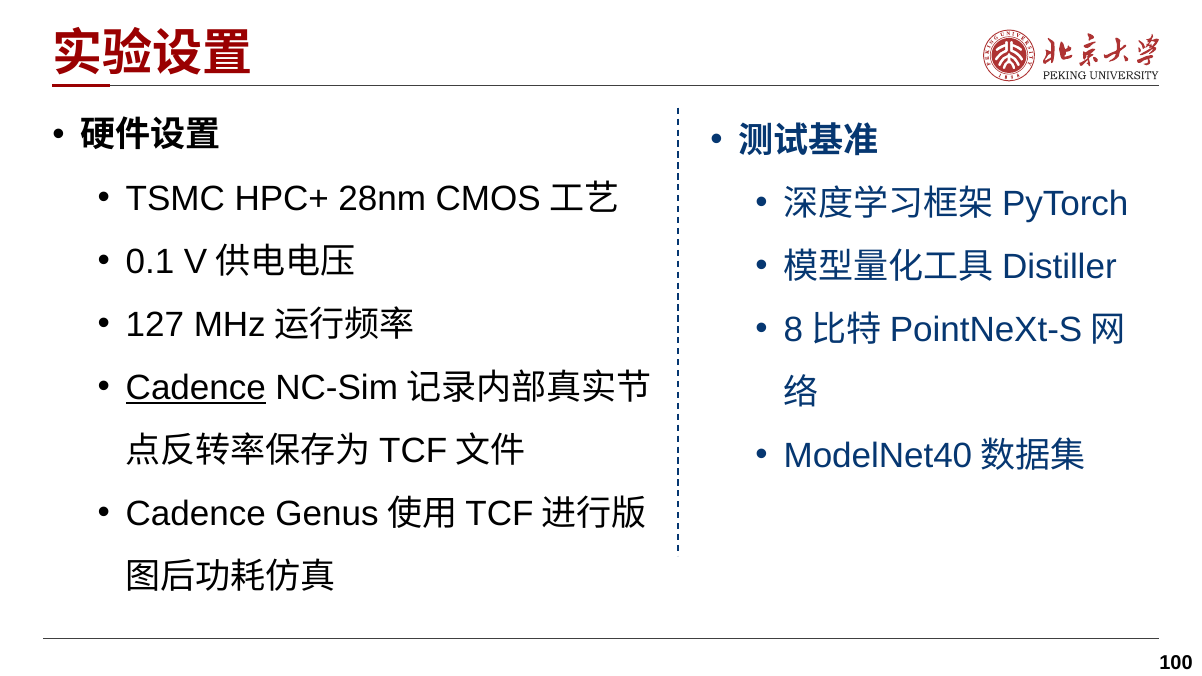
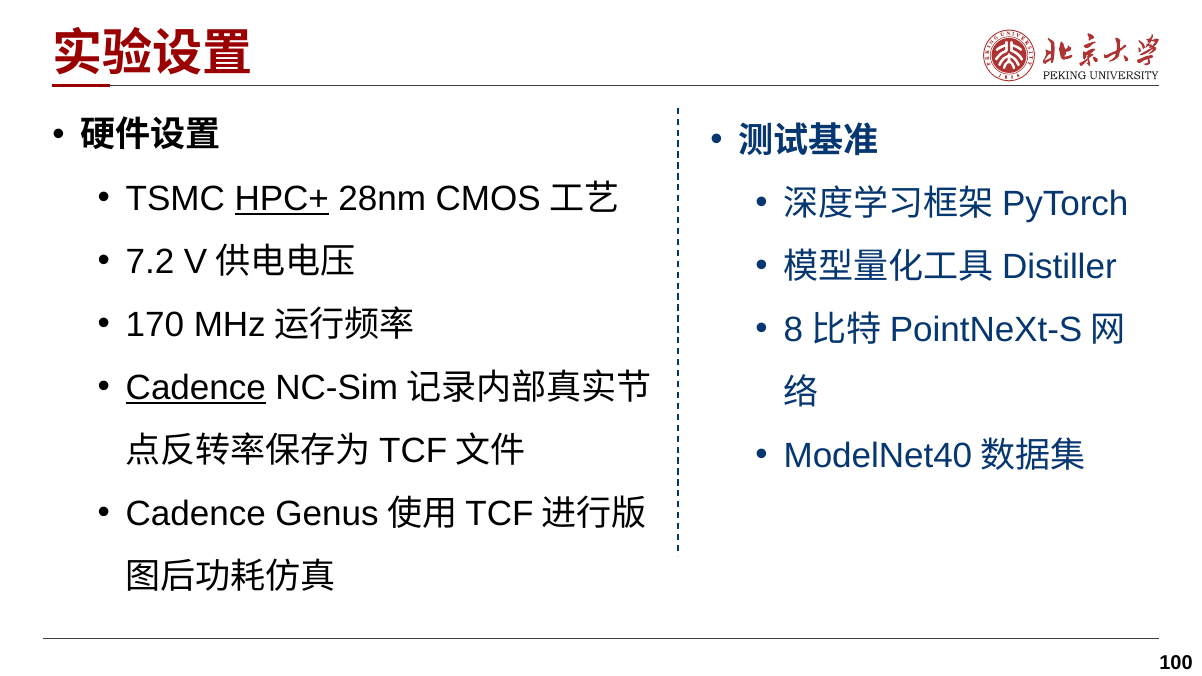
HPC+ underline: none -> present
0.1: 0.1 -> 7.2
127: 127 -> 170
